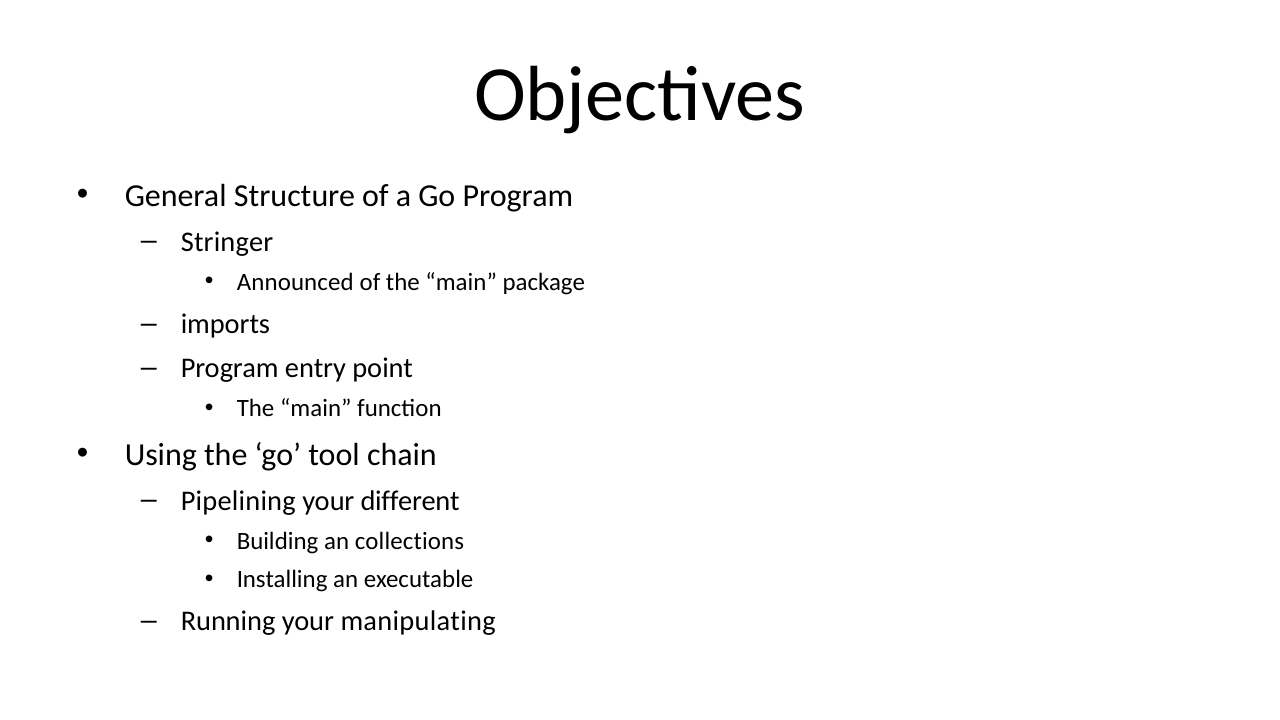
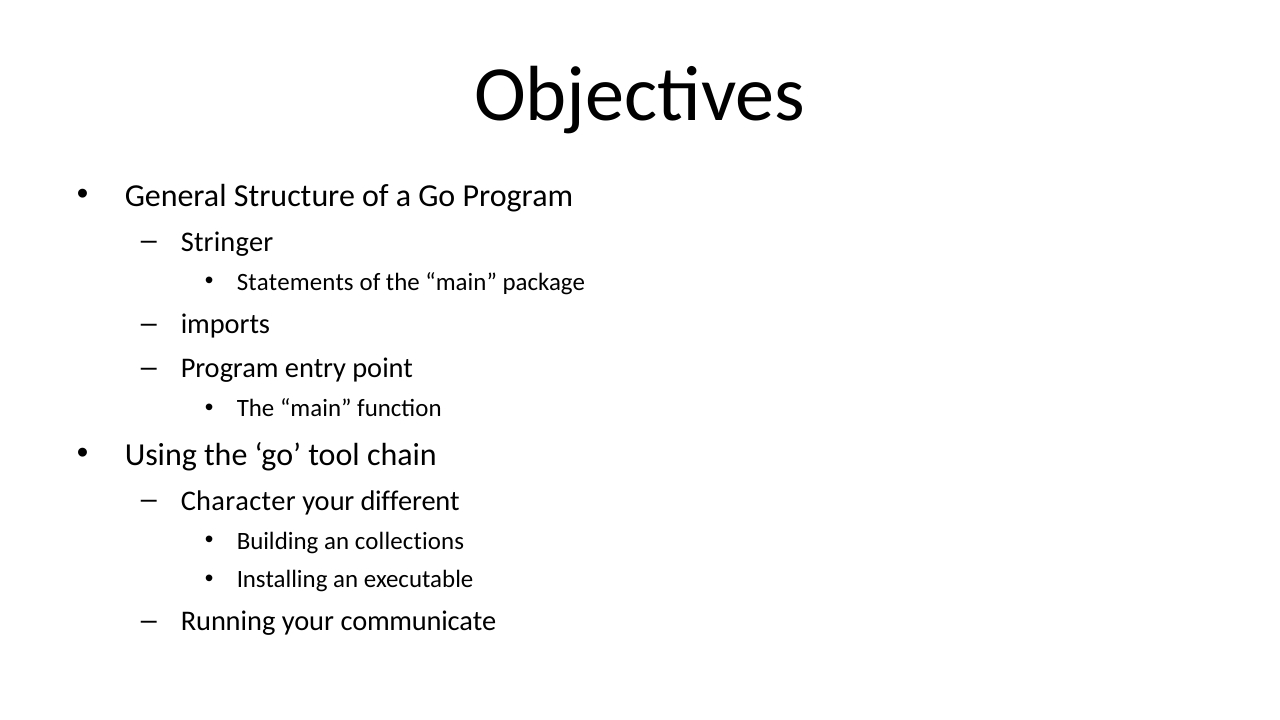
Announced: Announced -> Statements
Pipelining: Pipelining -> Character
manipulating: manipulating -> communicate
